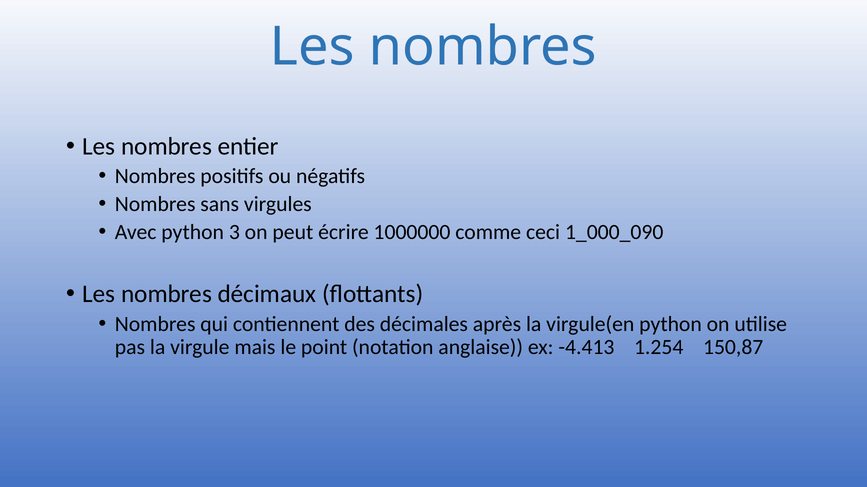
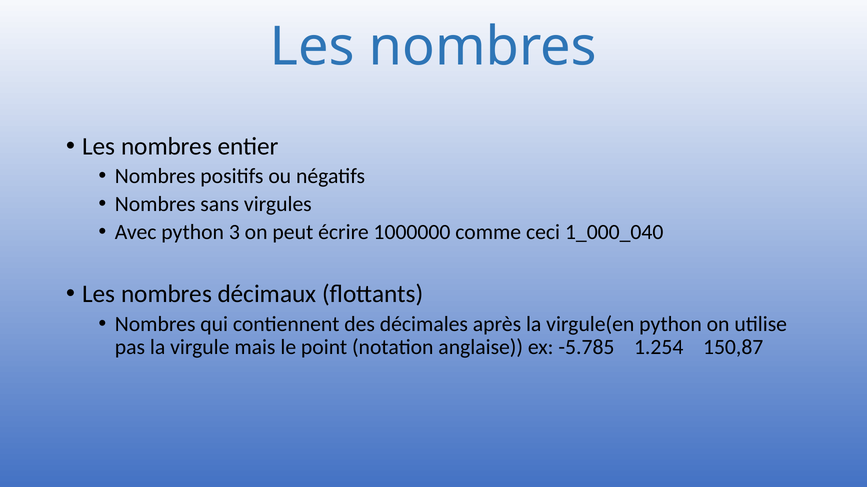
1_000_090: 1_000_090 -> 1_000_040
-4.413: -4.413 -> -5.785
